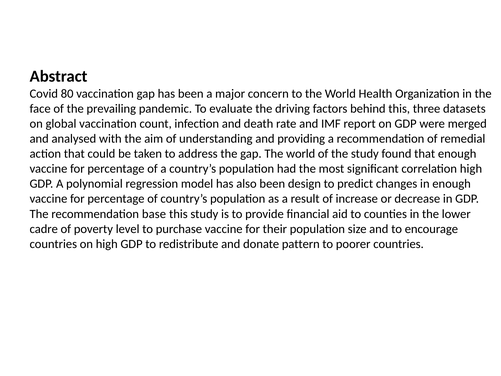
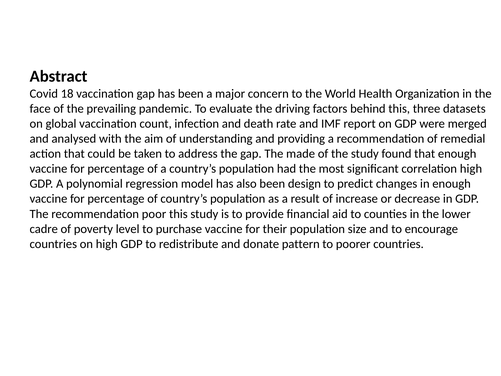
80: 80 -> 18
gap The world: world -> made
base: base -> poor
